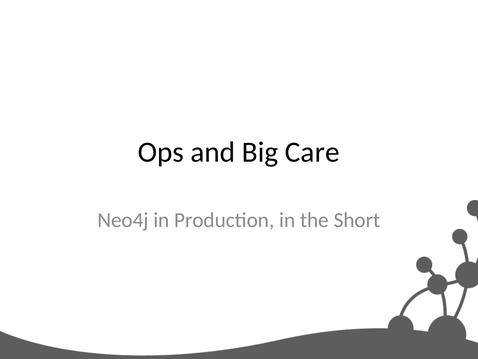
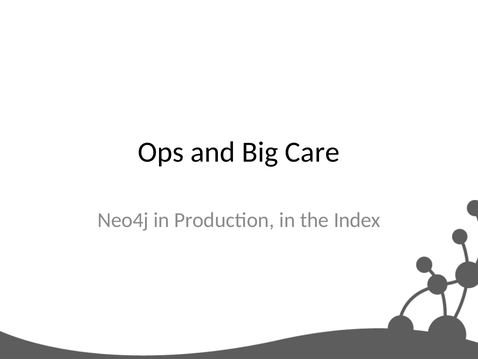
Short: Short -> Index
